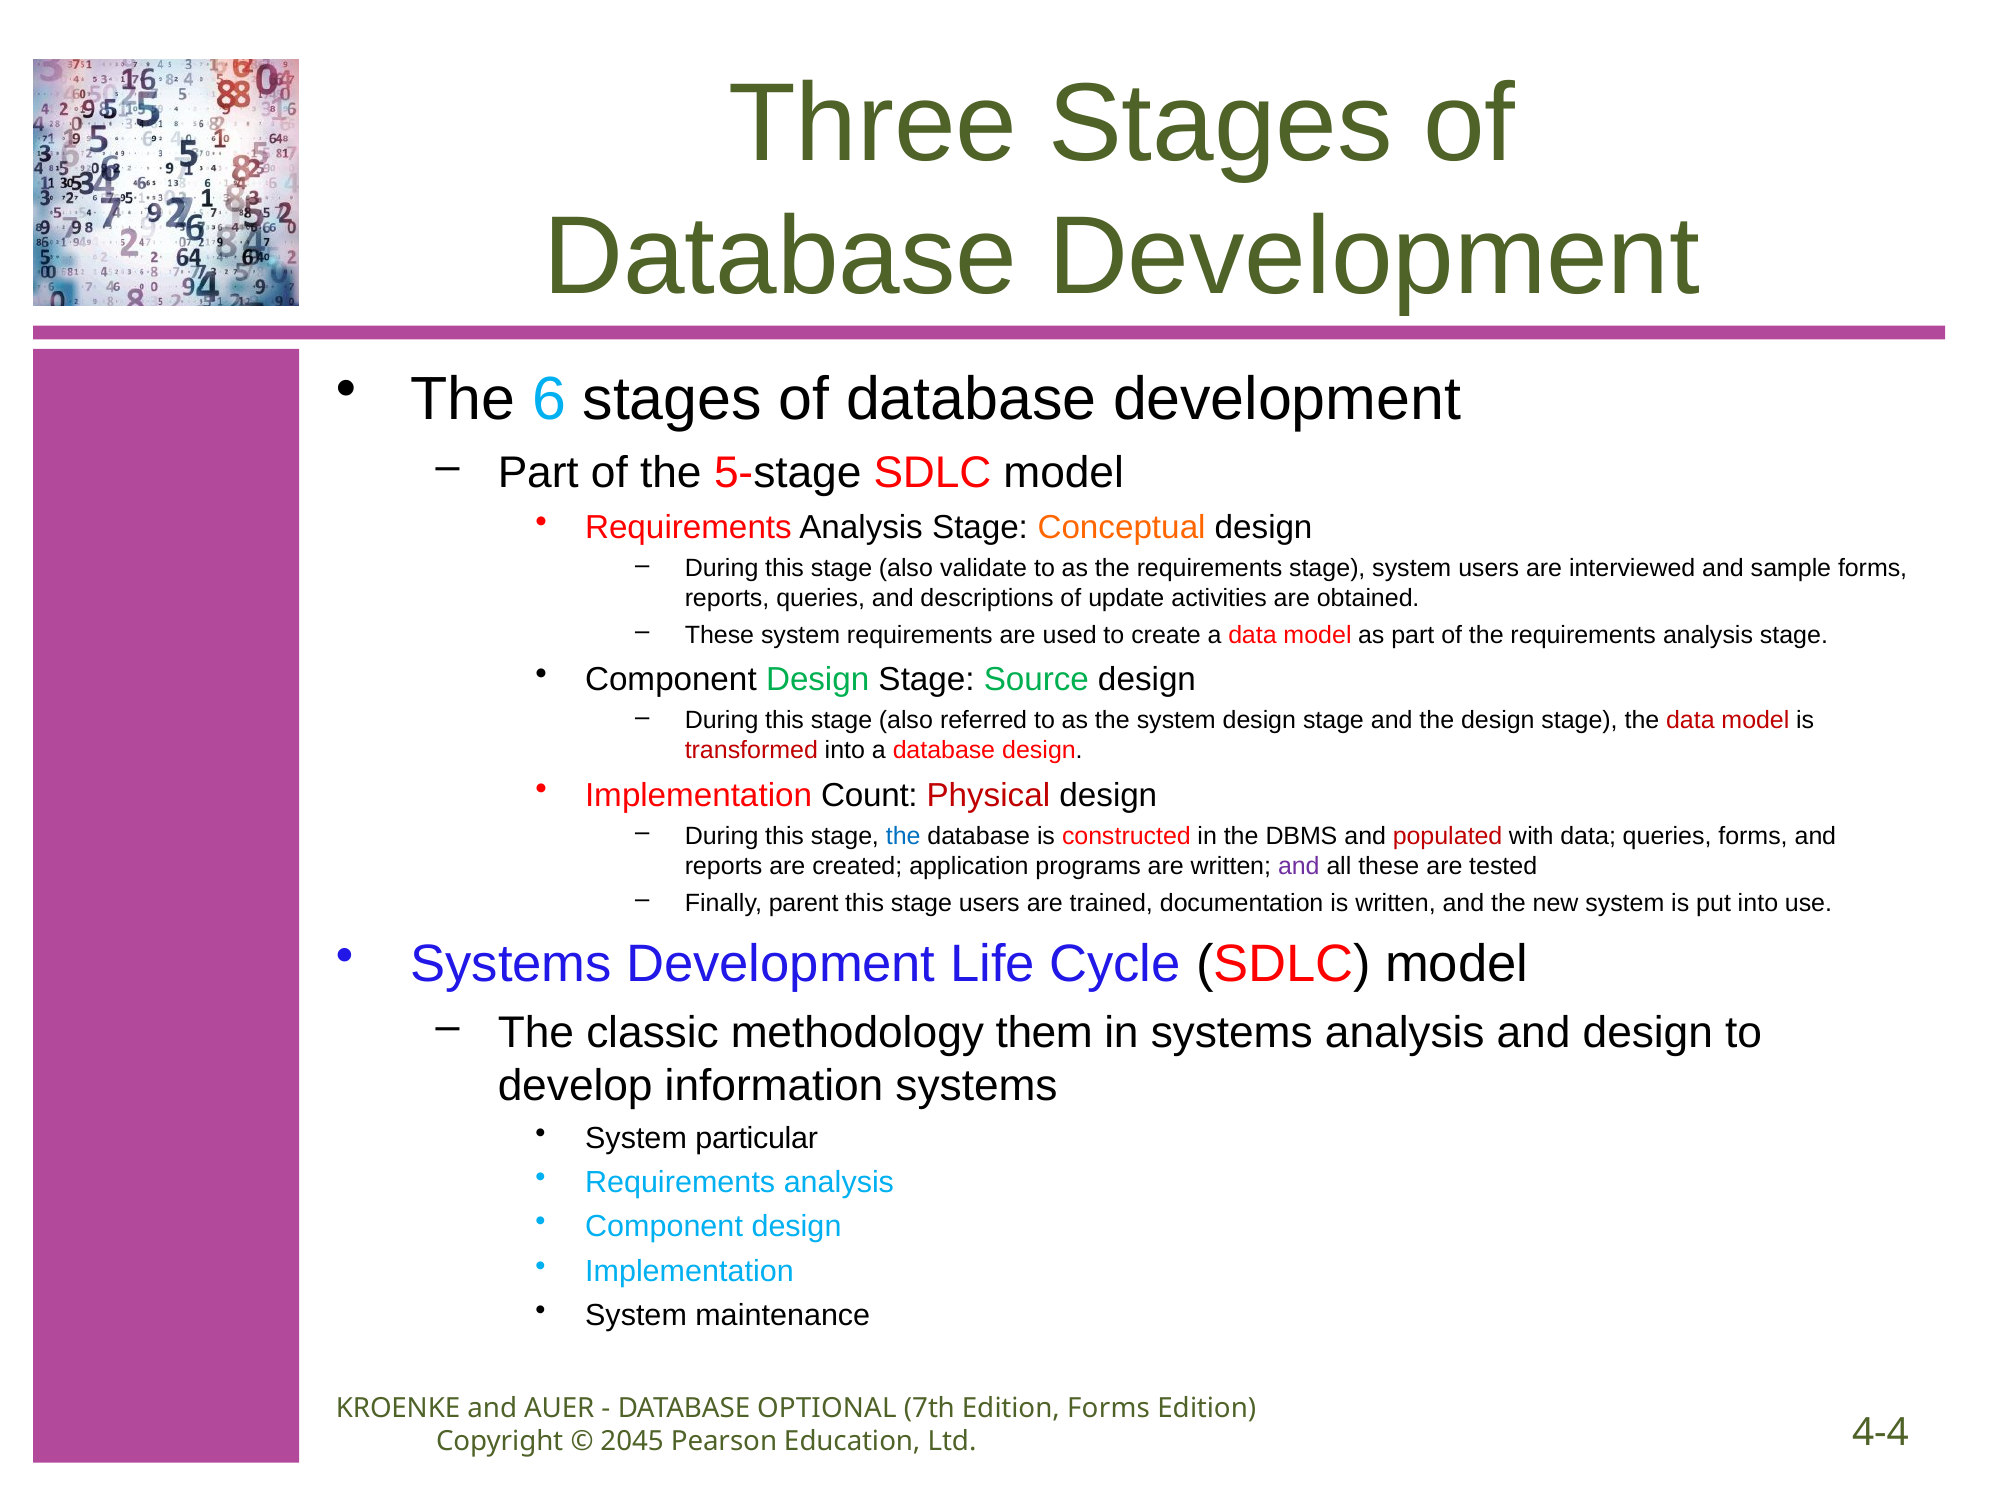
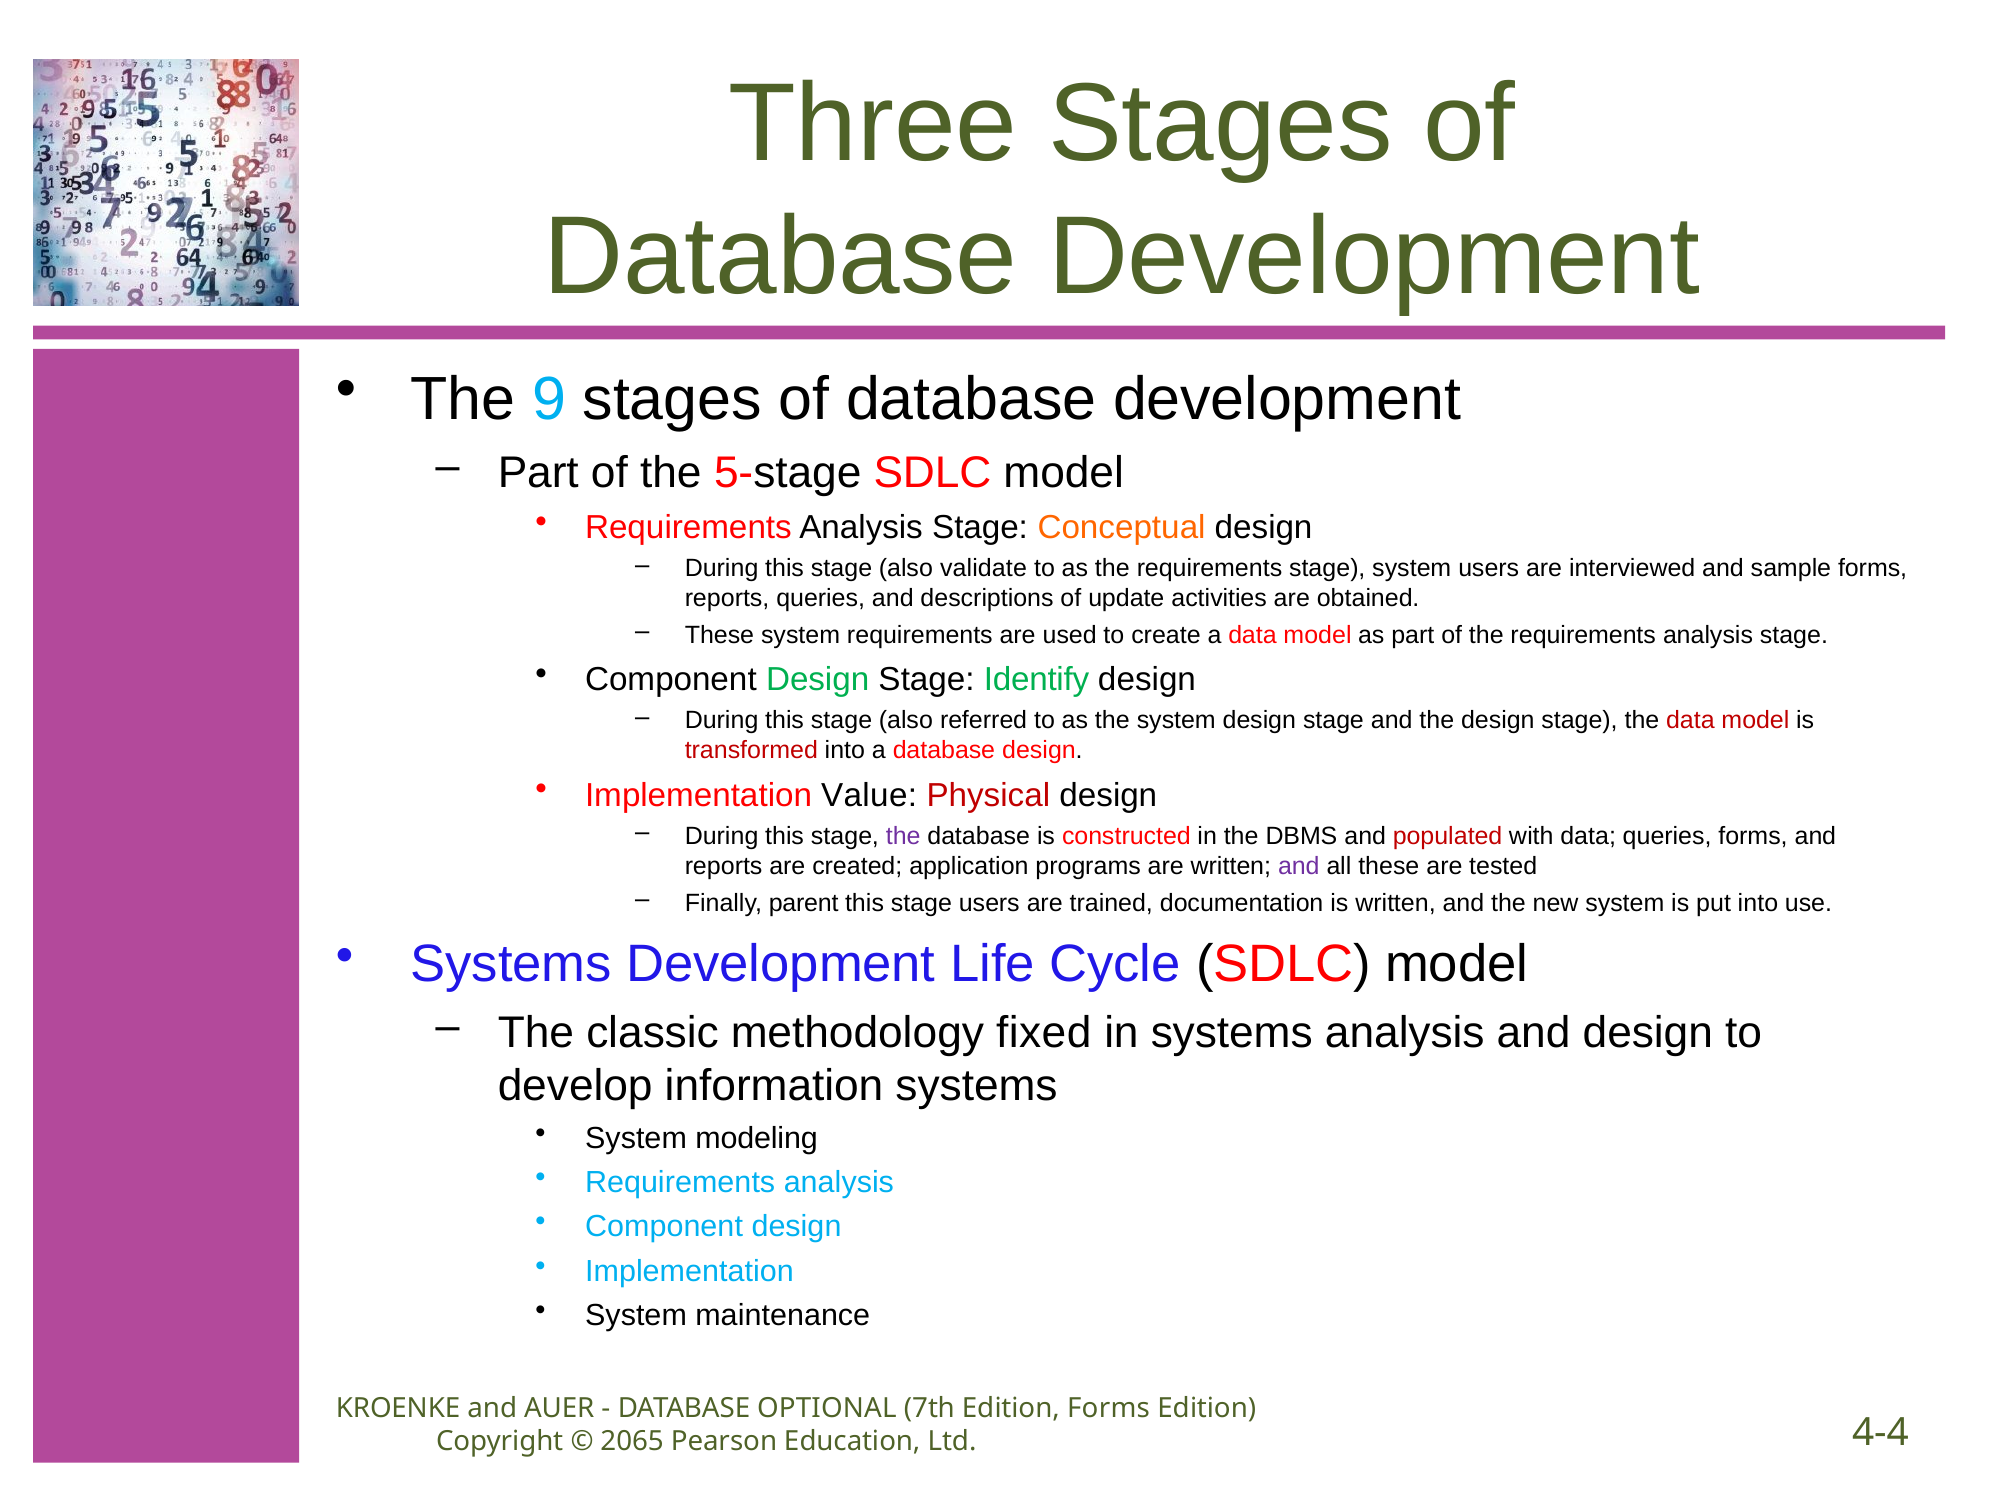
6: 6 -> 9
Source: Source -> Identify
Count: Count -> Value
the at (903, 836) colour: blue -> purple
them: them -> fixed
particular: particular -> modeling
2045: 2045 -> 2065
